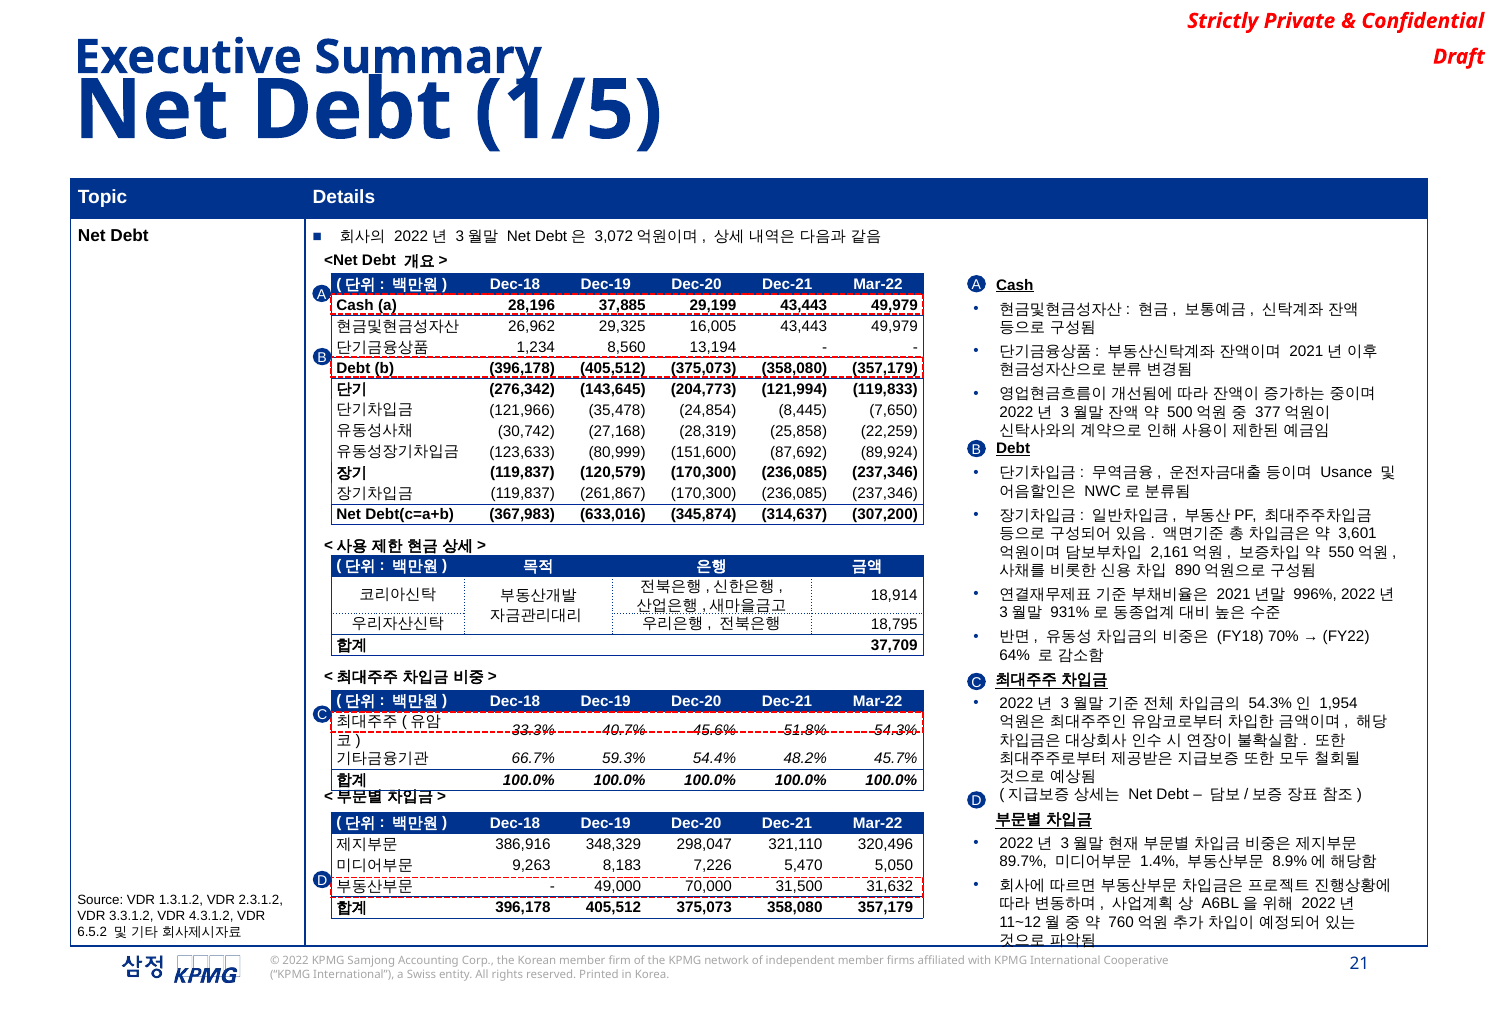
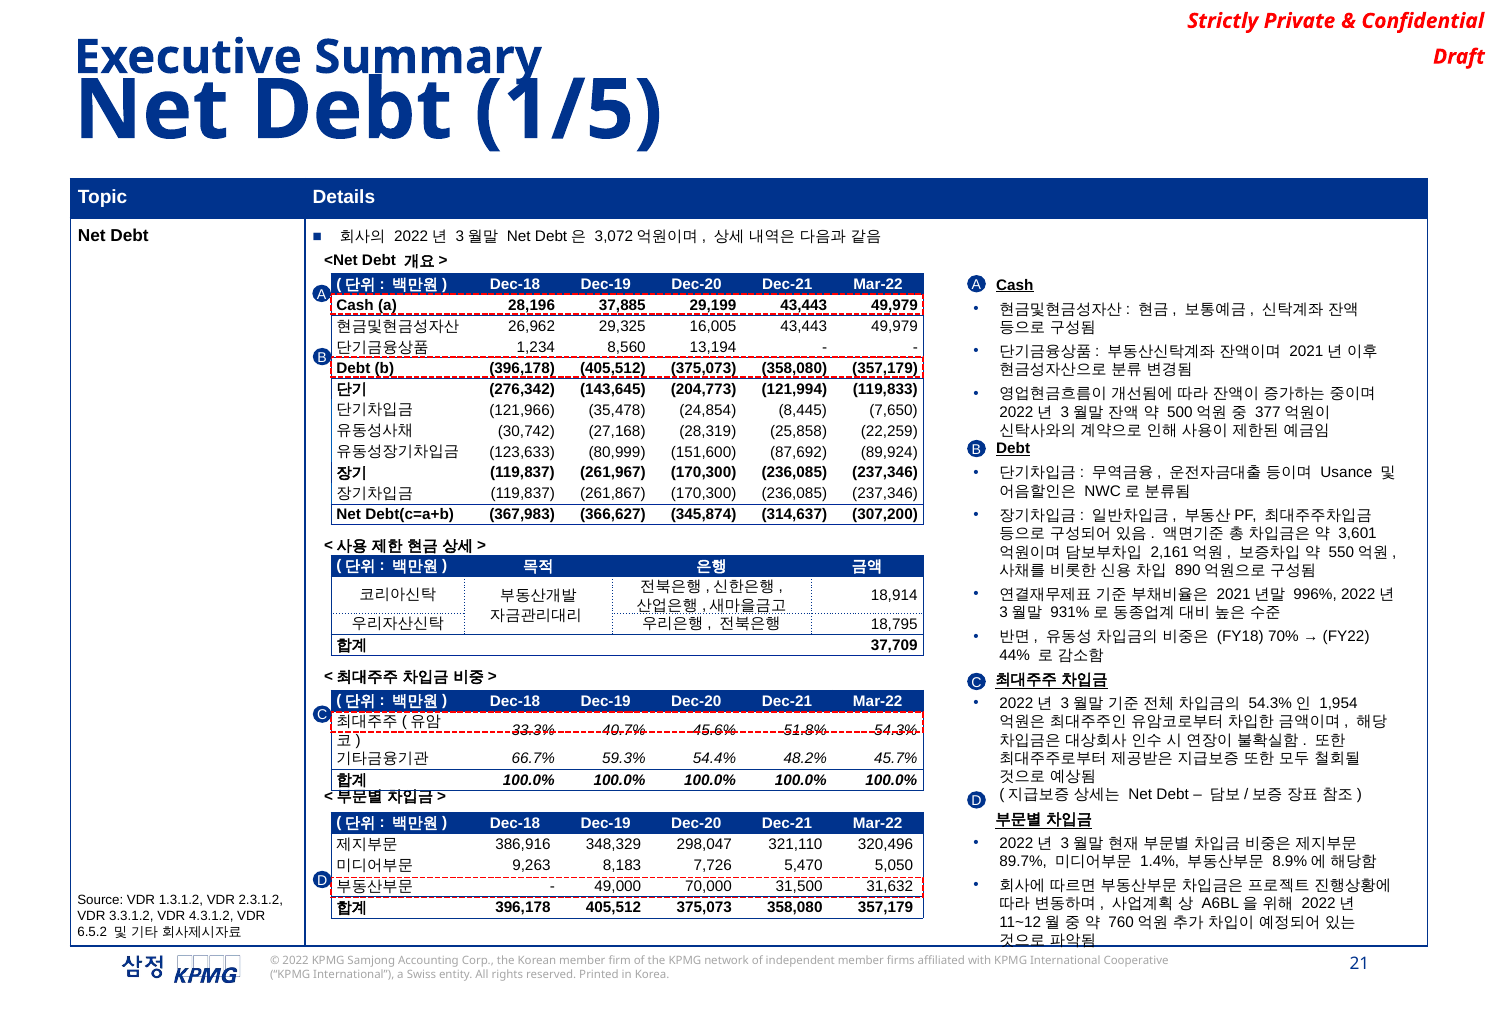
120,579: 120,579 -> 261,967
633,016: 633,016 -> 366,627
64%: 64% -> 44%
7,226: 7,226 -> 7,726
